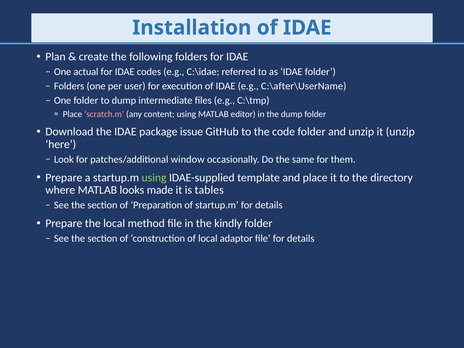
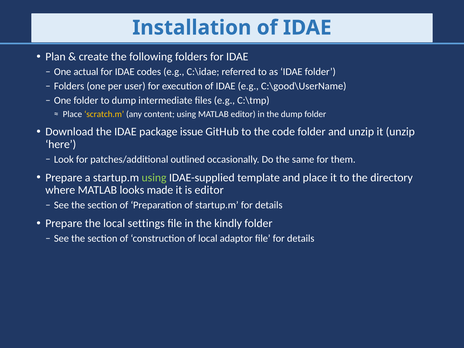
C:\after\UserName: C:\after\UserName -> C:\good\UserName
scratch.m colour: pink -> yellow
window: window -> outlined
is tables: tables -> editor
method: method -> settings
